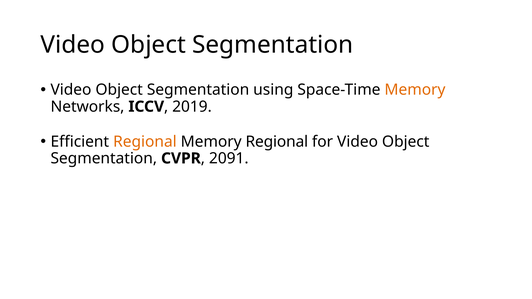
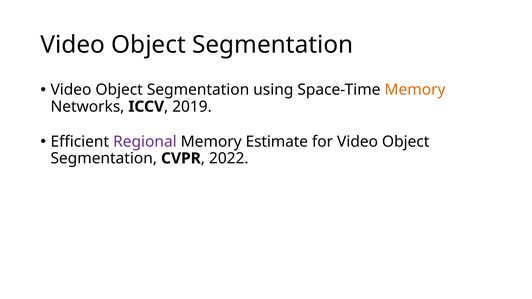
Regional at (145, 142) colour: orange -> purple
Memory Regional: Regional -> Estimate
2091: 2091 -> 2022
